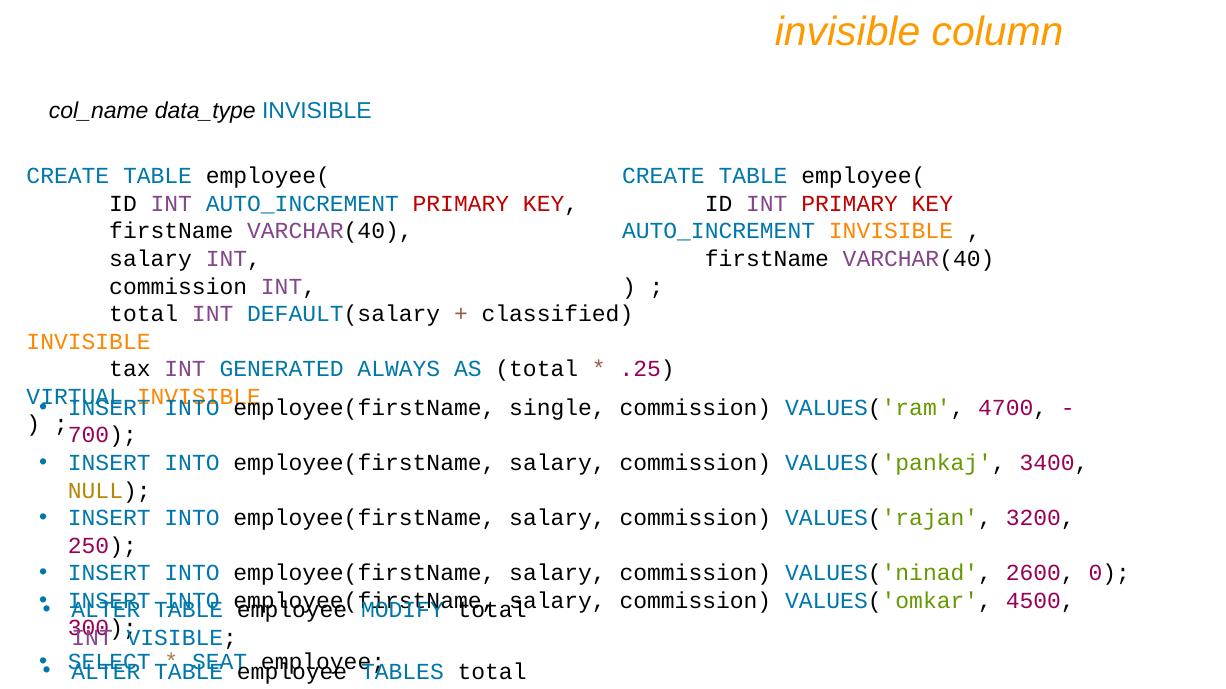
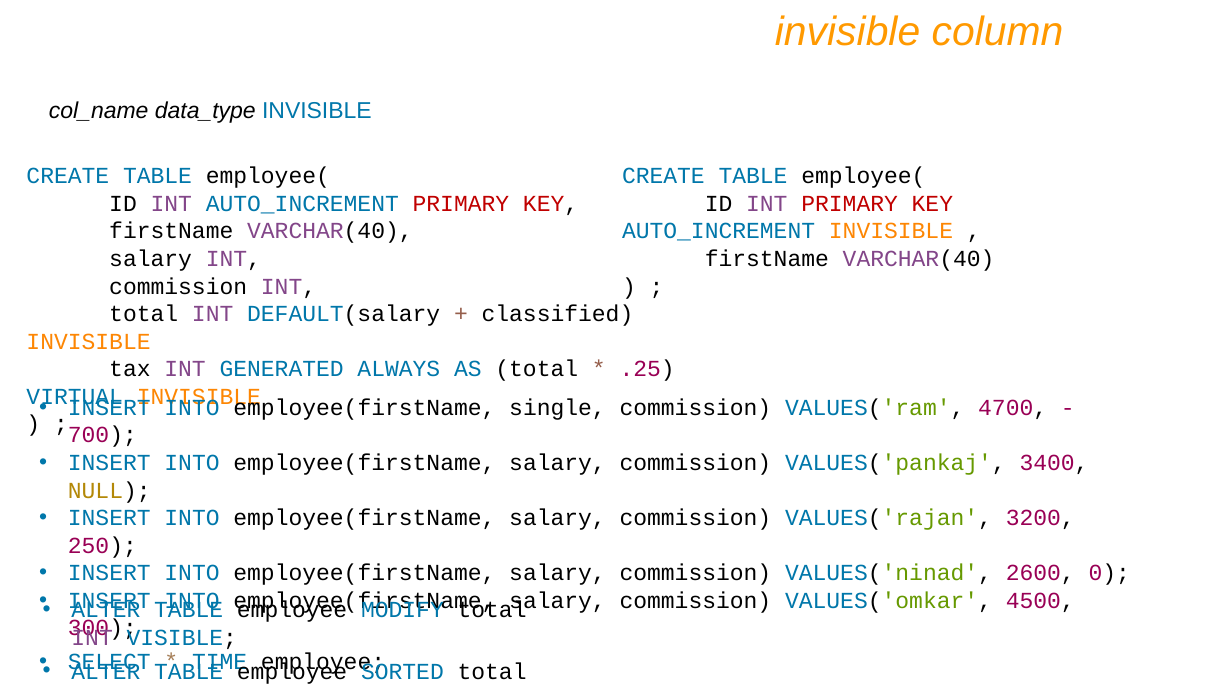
SEAT: SEAT -> TIME
TABLES: TABLES -> SORTED
